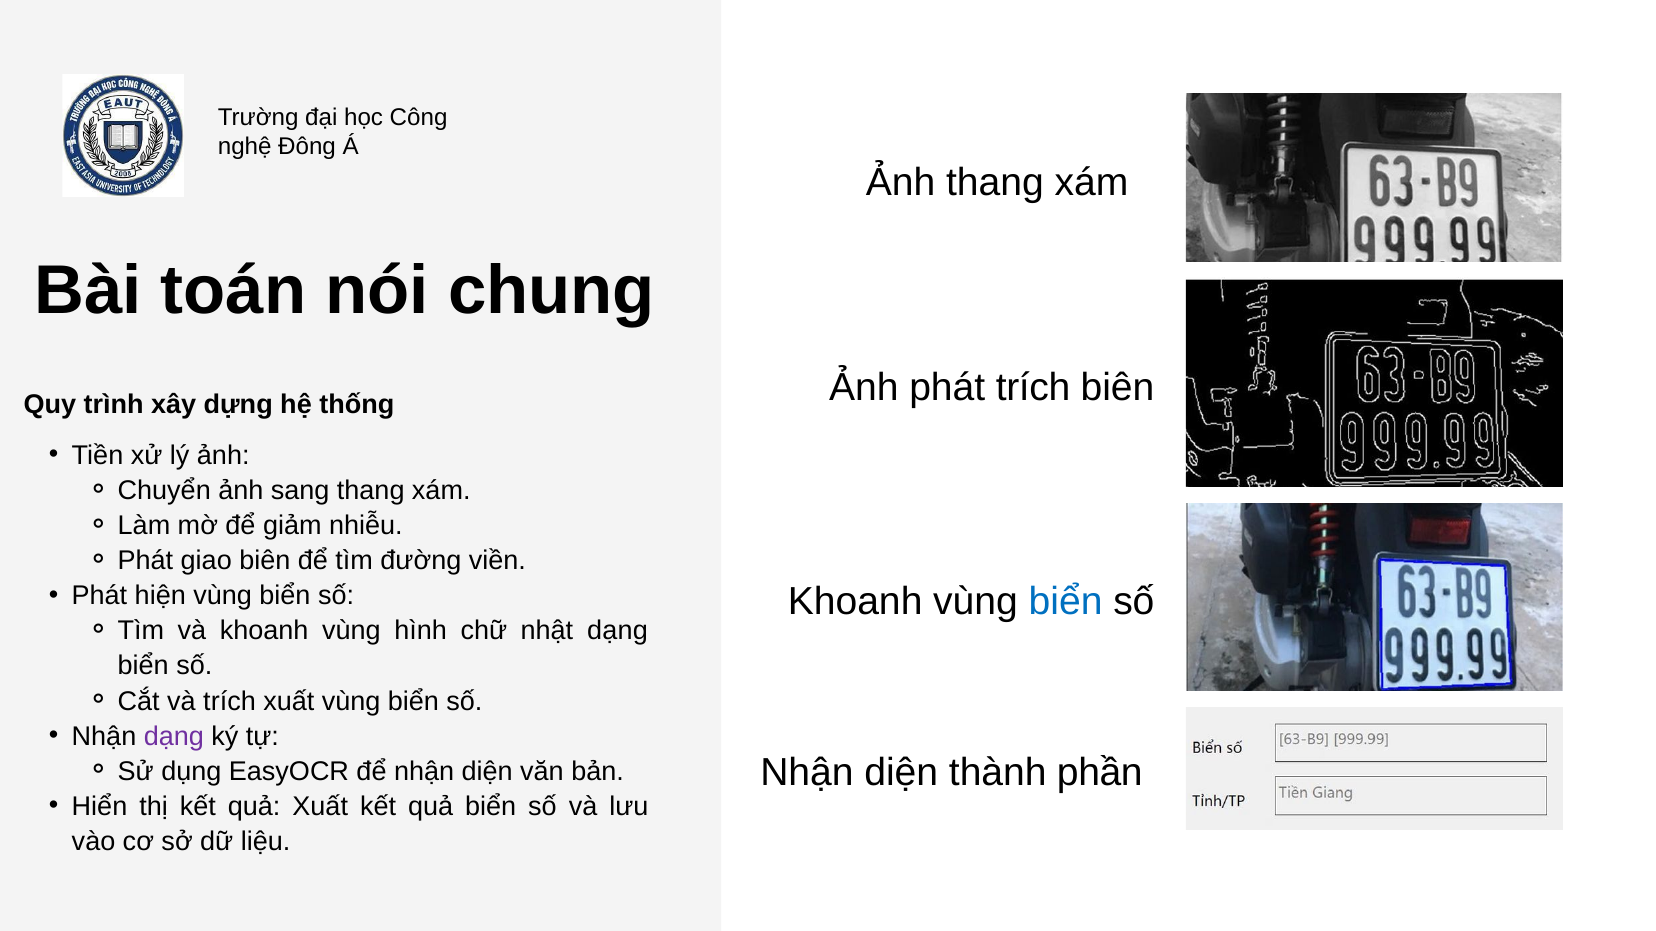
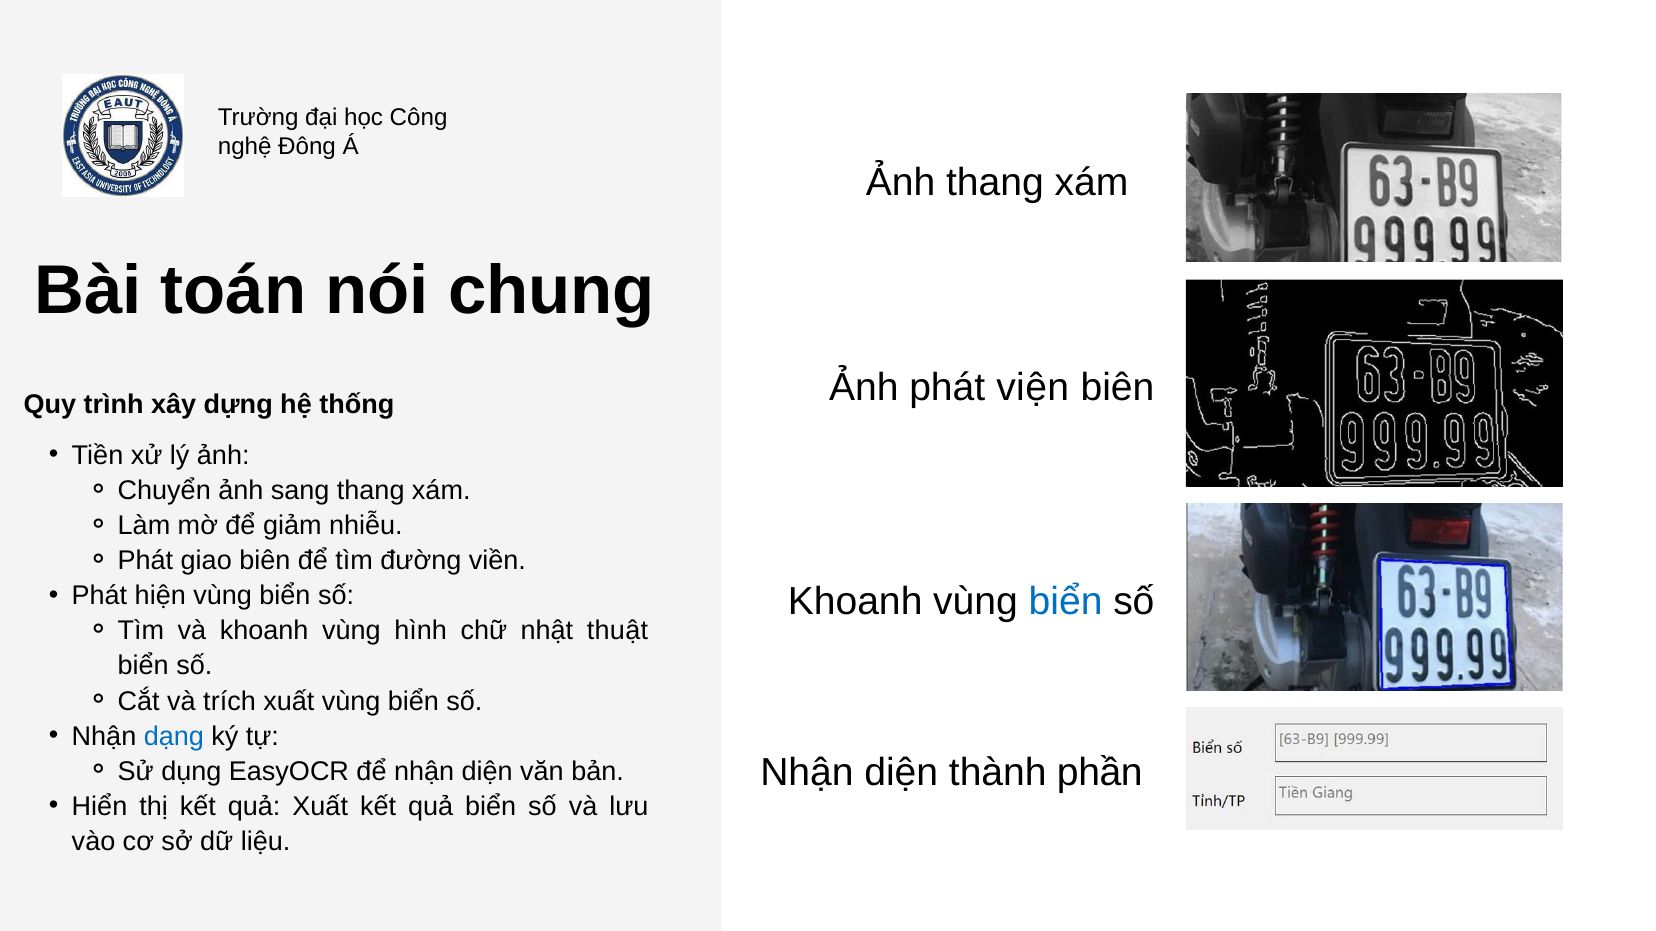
phát trích: trích -> viện
nhật dạng: dạng -> thuật
dạng at (174, 737) colour: purple -> blue
